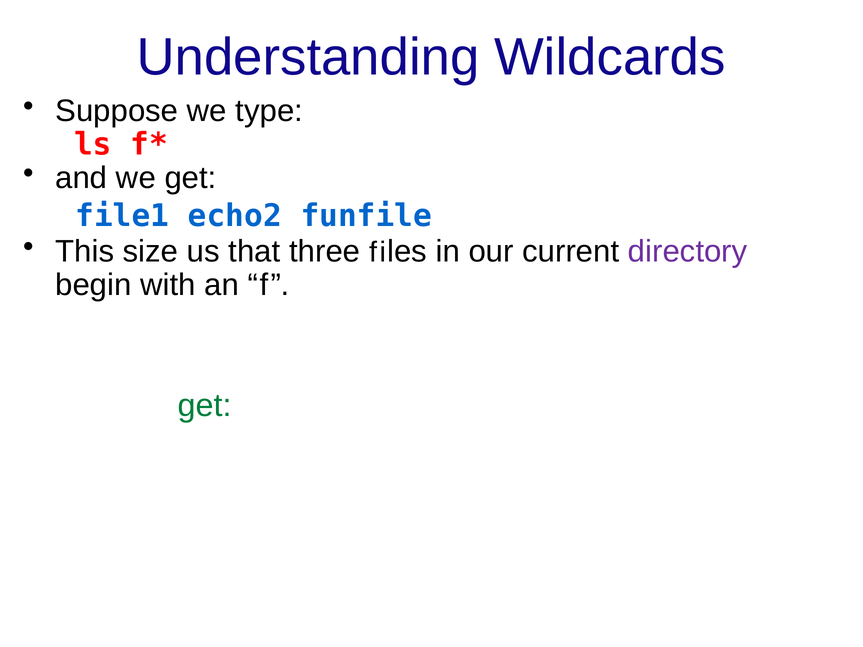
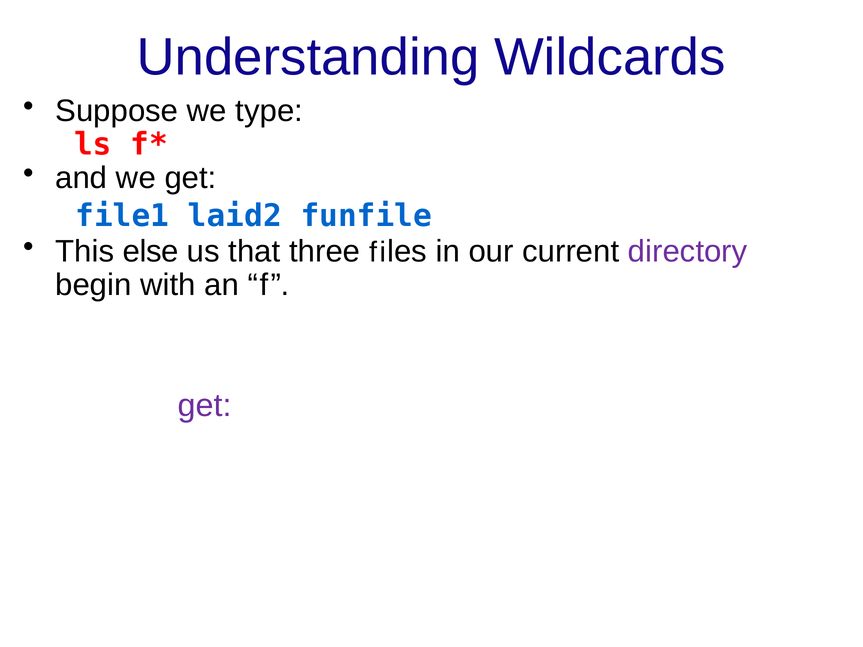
echo2: echo2 -> laid2
size: size -> else
get at (205, 406) colour: green -> purple
